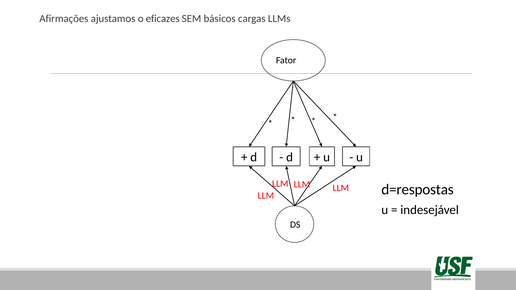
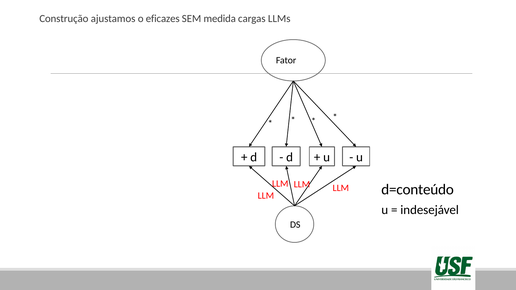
Afirmações: Afirmações -> Construção
básicos: básicos -> medida
d=respostas: d=respostas -> d=conteúdo
